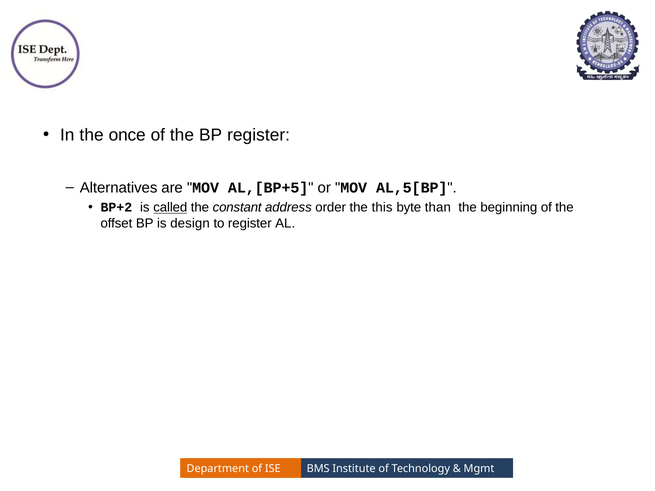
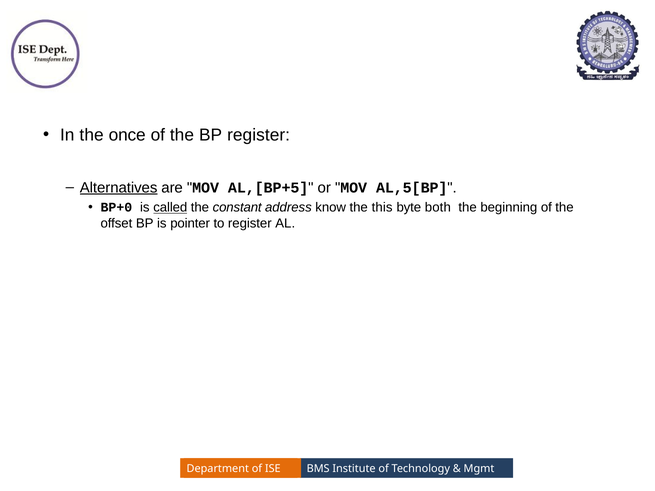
Alternatives underline: none -> present
BP+2: BP+2 -> BP+0
order: order -> know
than: than -> both
design: design -> pointer
